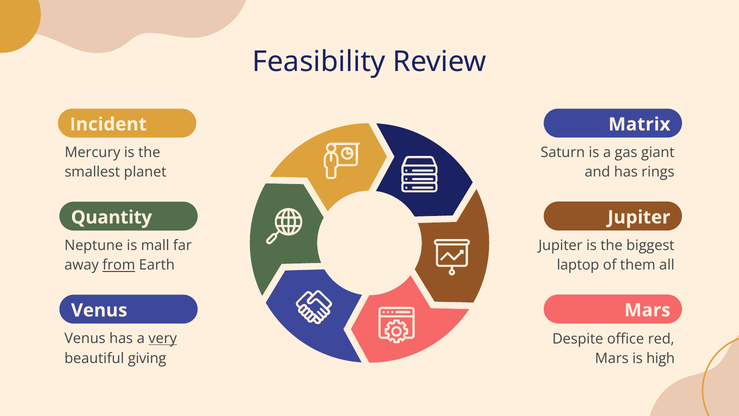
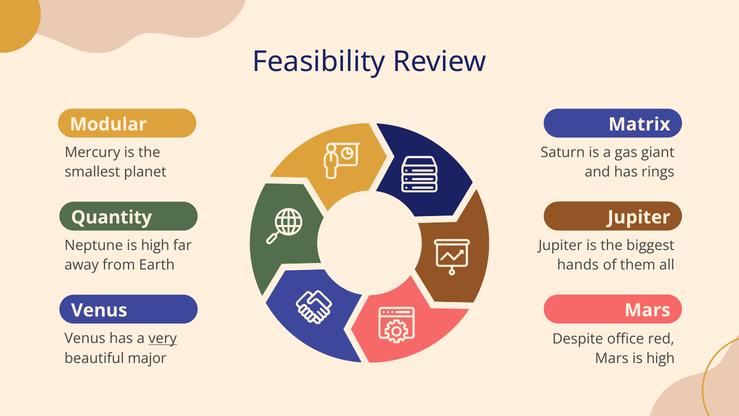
Incident: Incident -> Modular
Neptune is mall: mall -> high
laptop: laptop -> hands
from underline: present -> none
giving: giving -> major
